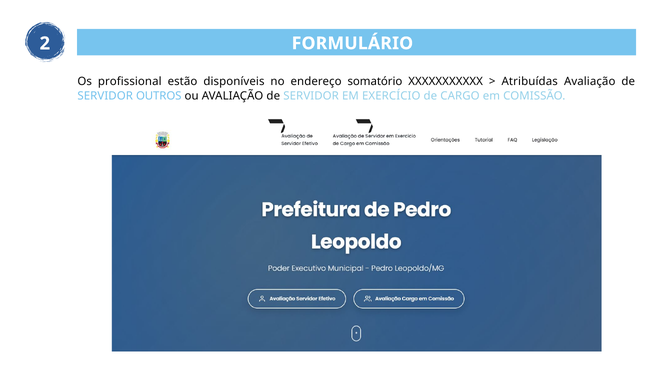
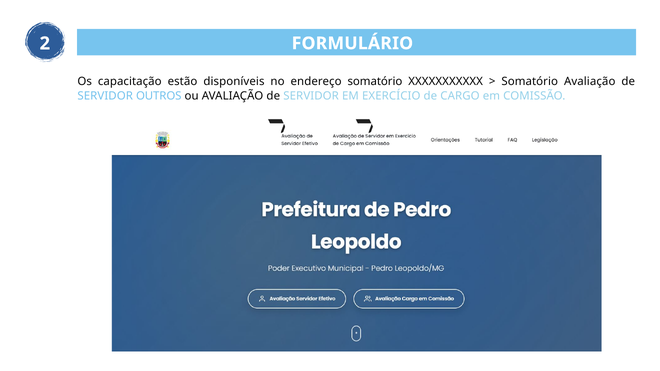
profissional: profissional -> capacitação
Atribuídas at (530, 81): Atribuídas -> Somatório
